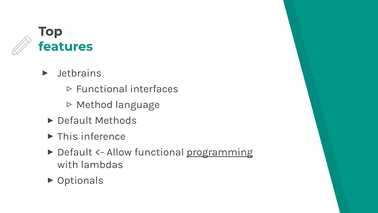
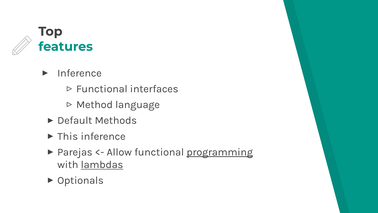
Jetbrains at (79, 73): Jetbrains -> Inference
Default at (75, 152): Default -> Parejas
lambdas underline: none -> present
